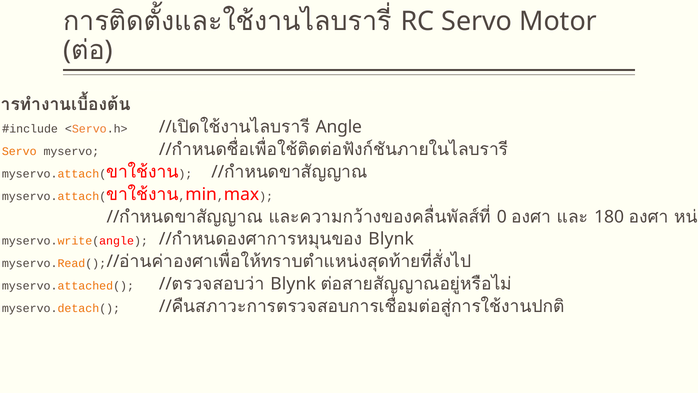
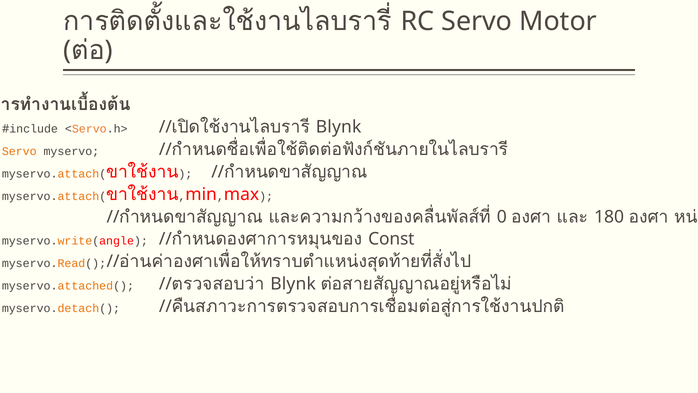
Angle at (339, 127): Angle -> Blynk
Blynk at (391, 239): Blynk -> Const
